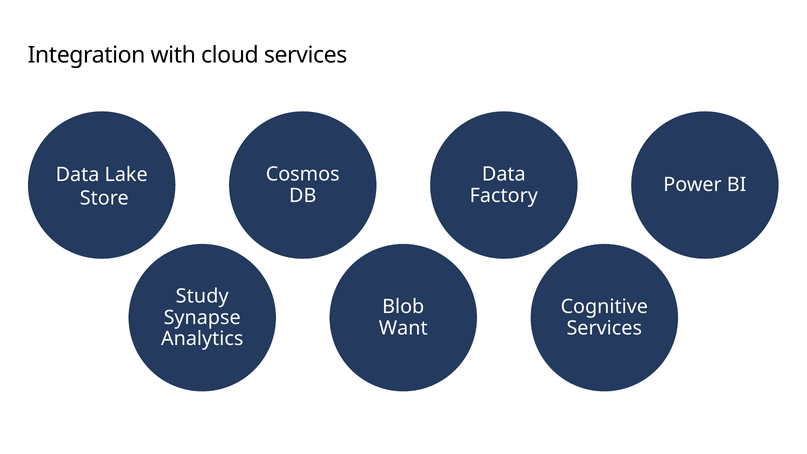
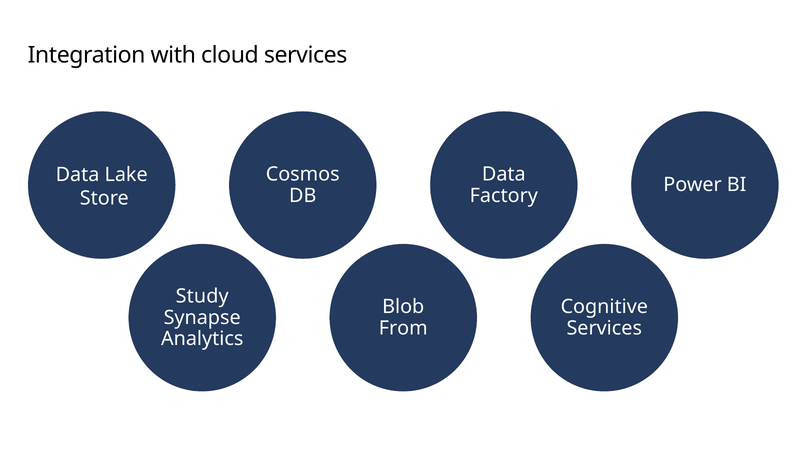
Want: Want -> From
